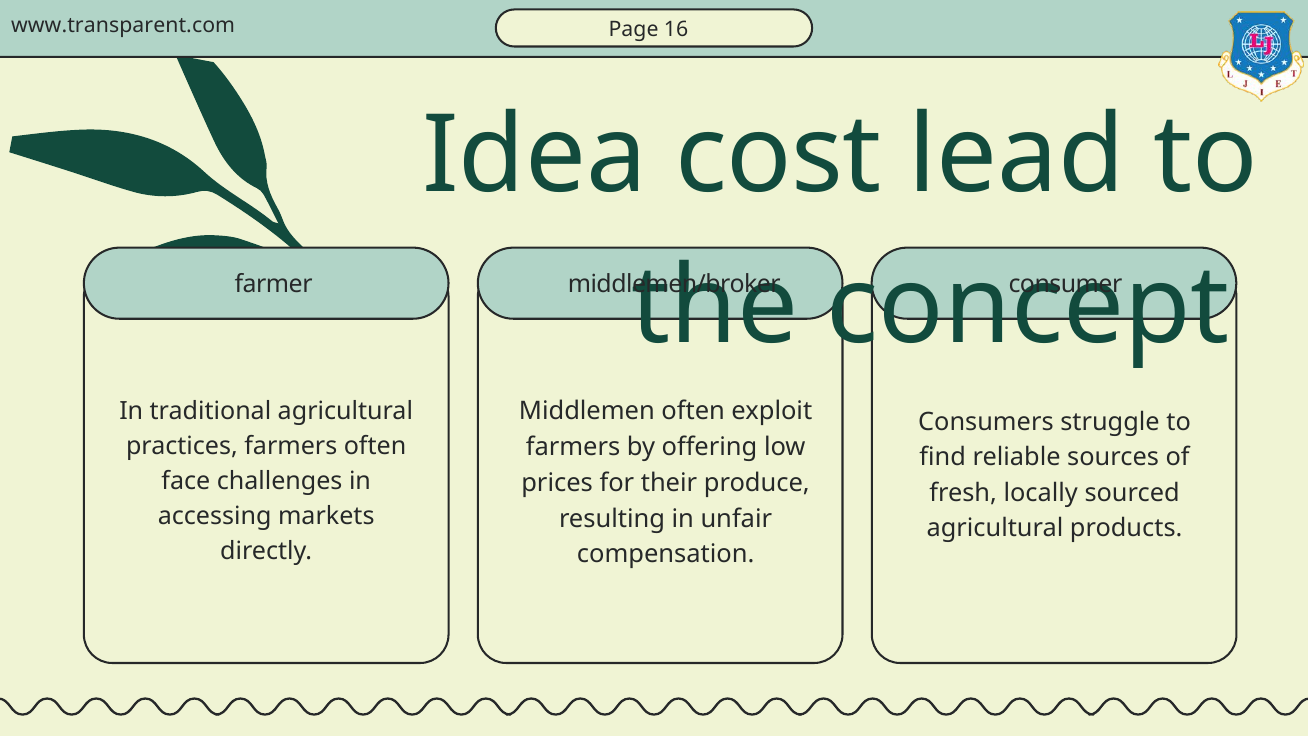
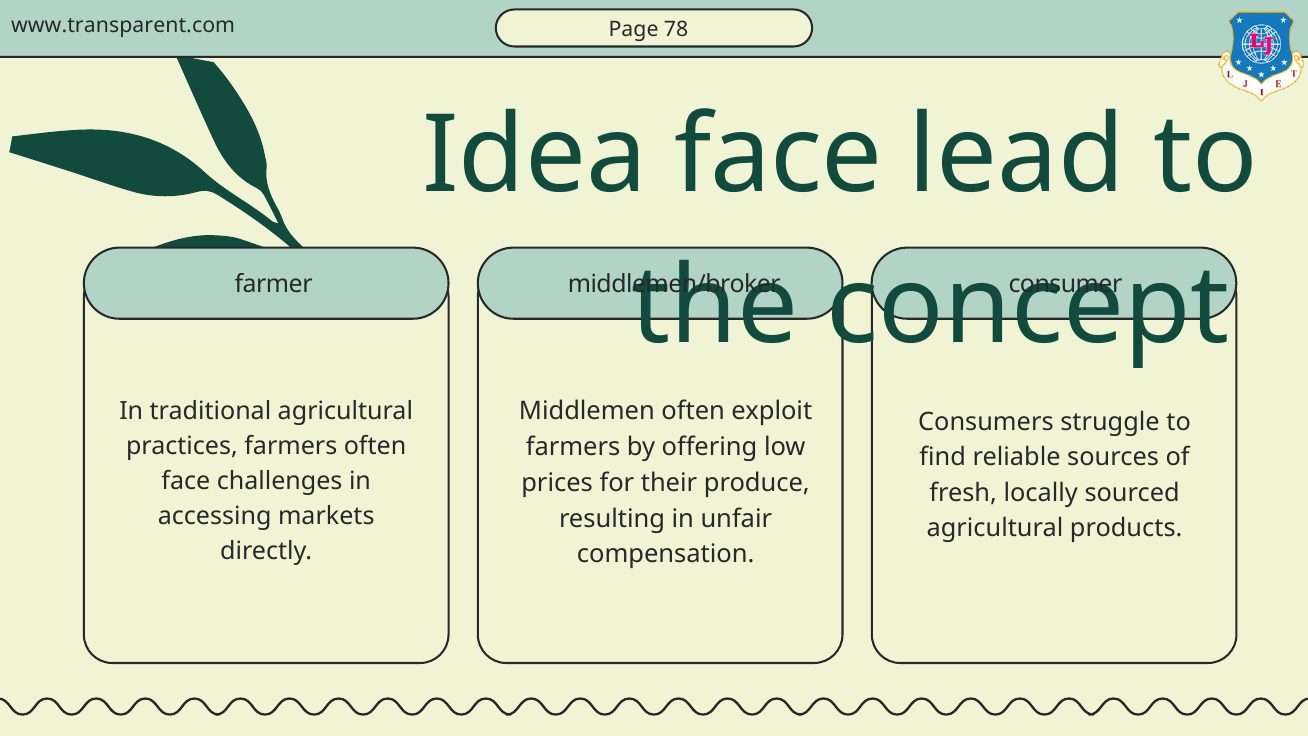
16: 16 -> 78
Idea cost: cost -> face
